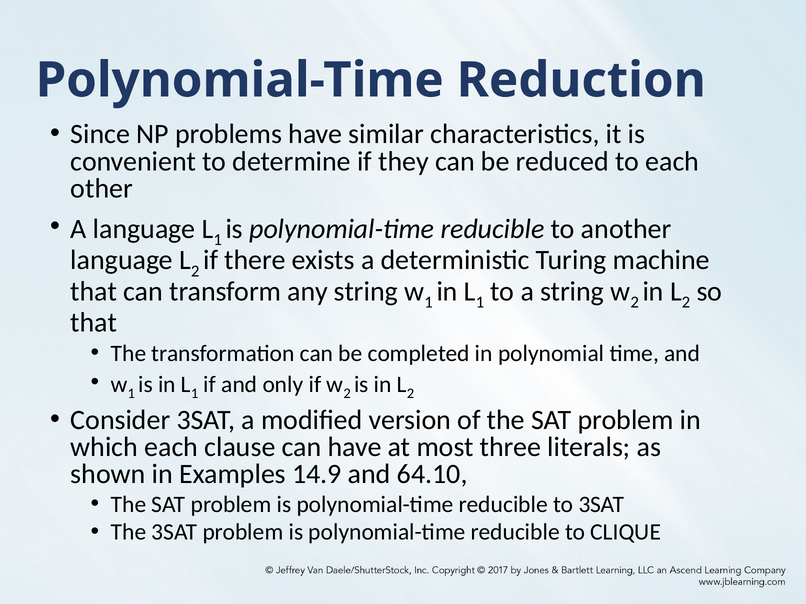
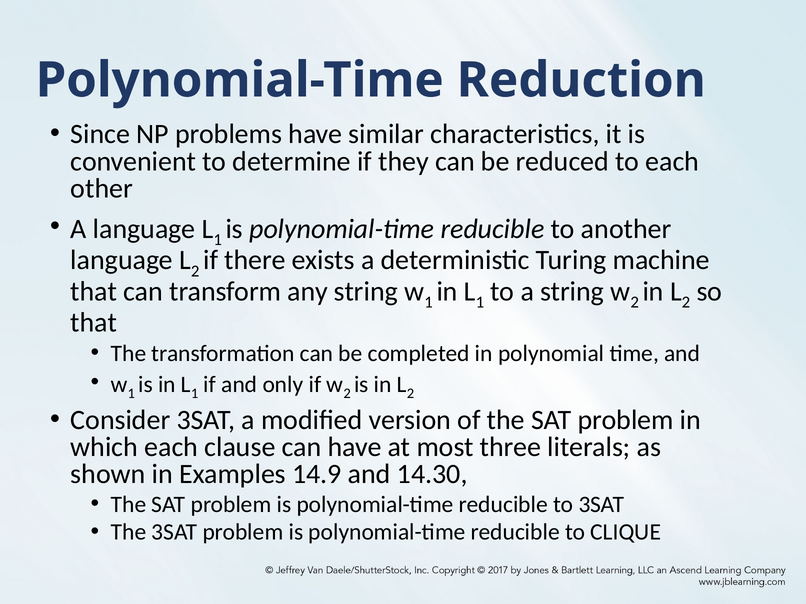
64.10: 64.10 -> 14.30
